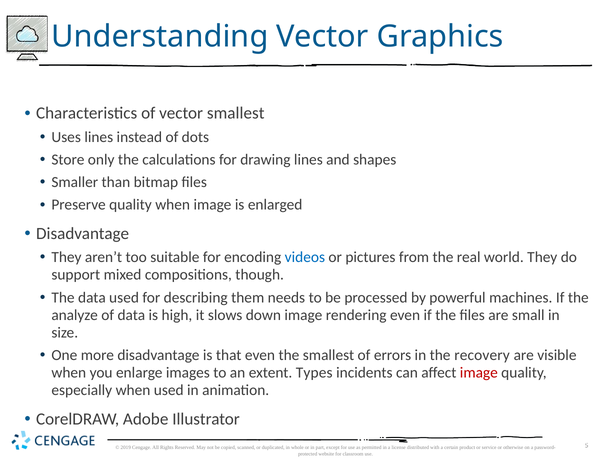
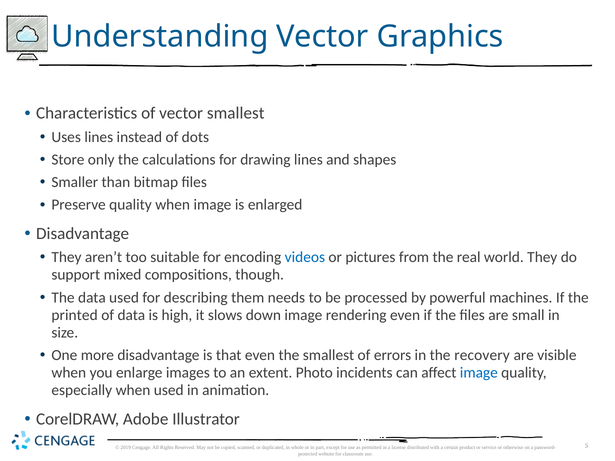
analyze: analyze -> printed
Types: Types -> Photo
image at (479, 373) colour: red -> blue
